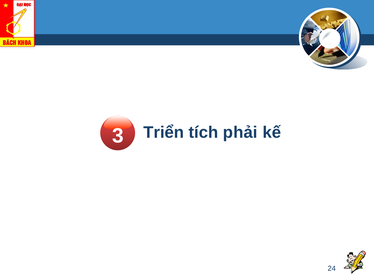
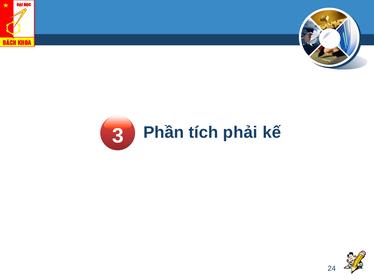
Triển: Triển -> Phần
